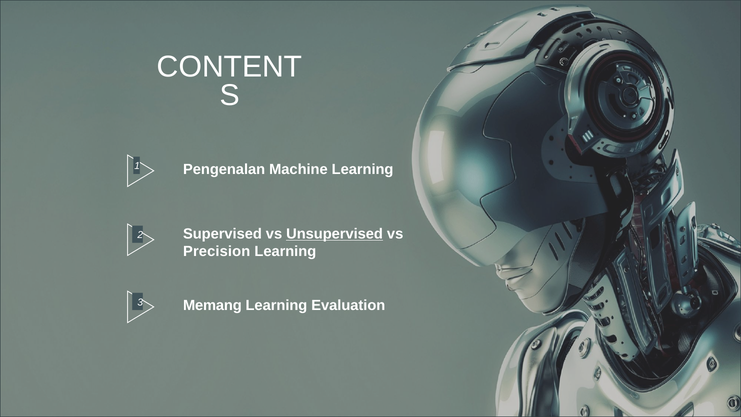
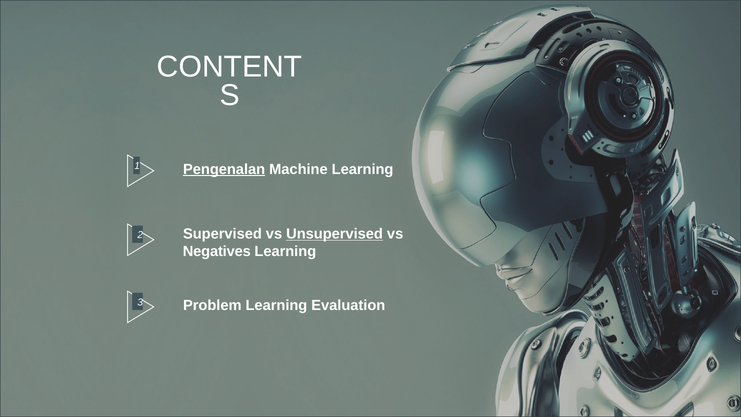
Pengenalan underline: none -> present
Precision: Precision -> Negatives
Memang: Memang -> Problem
